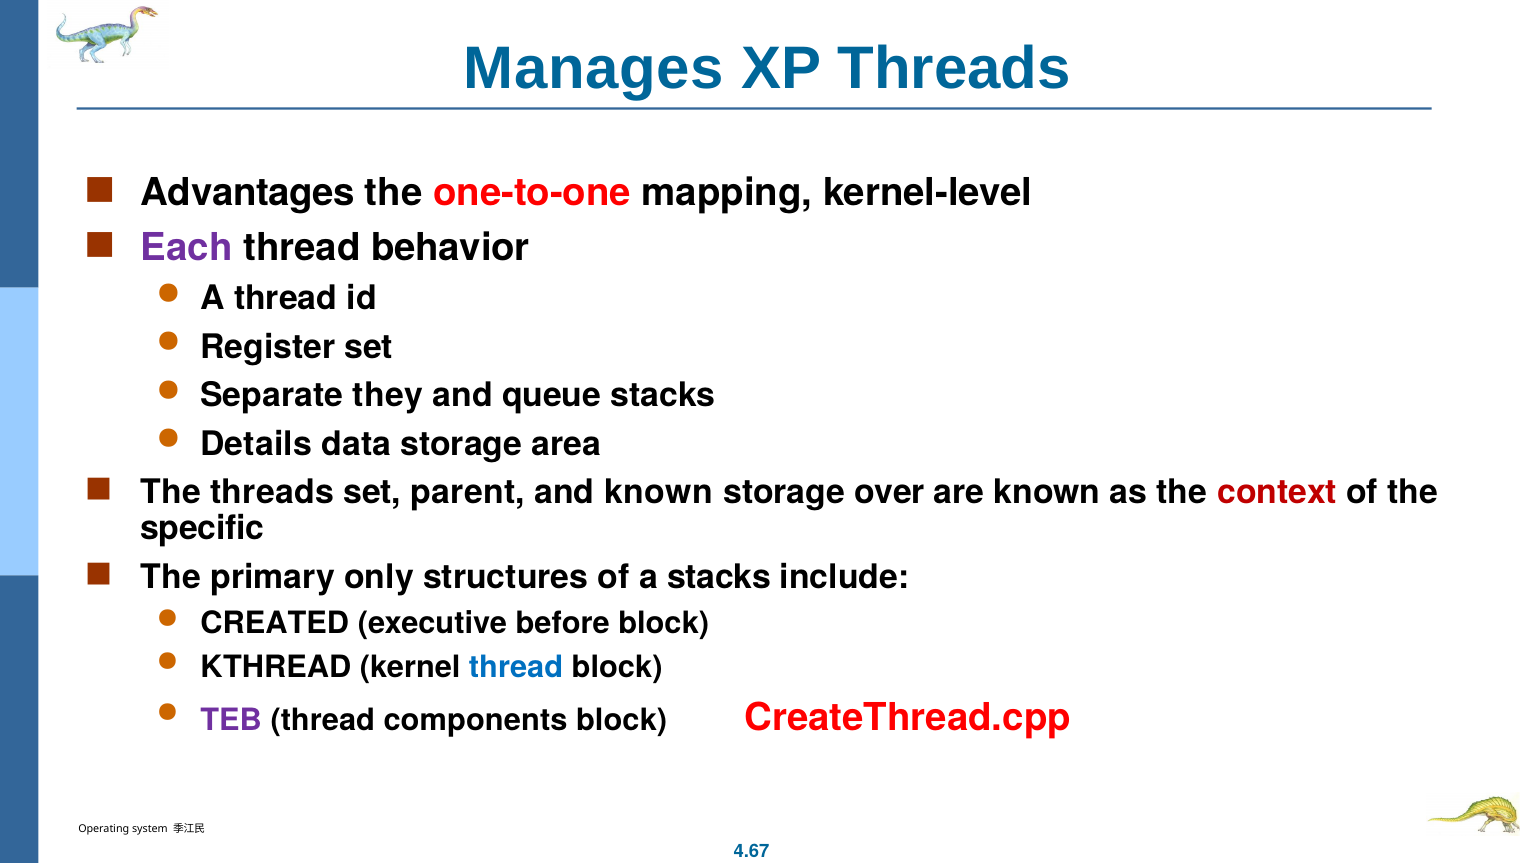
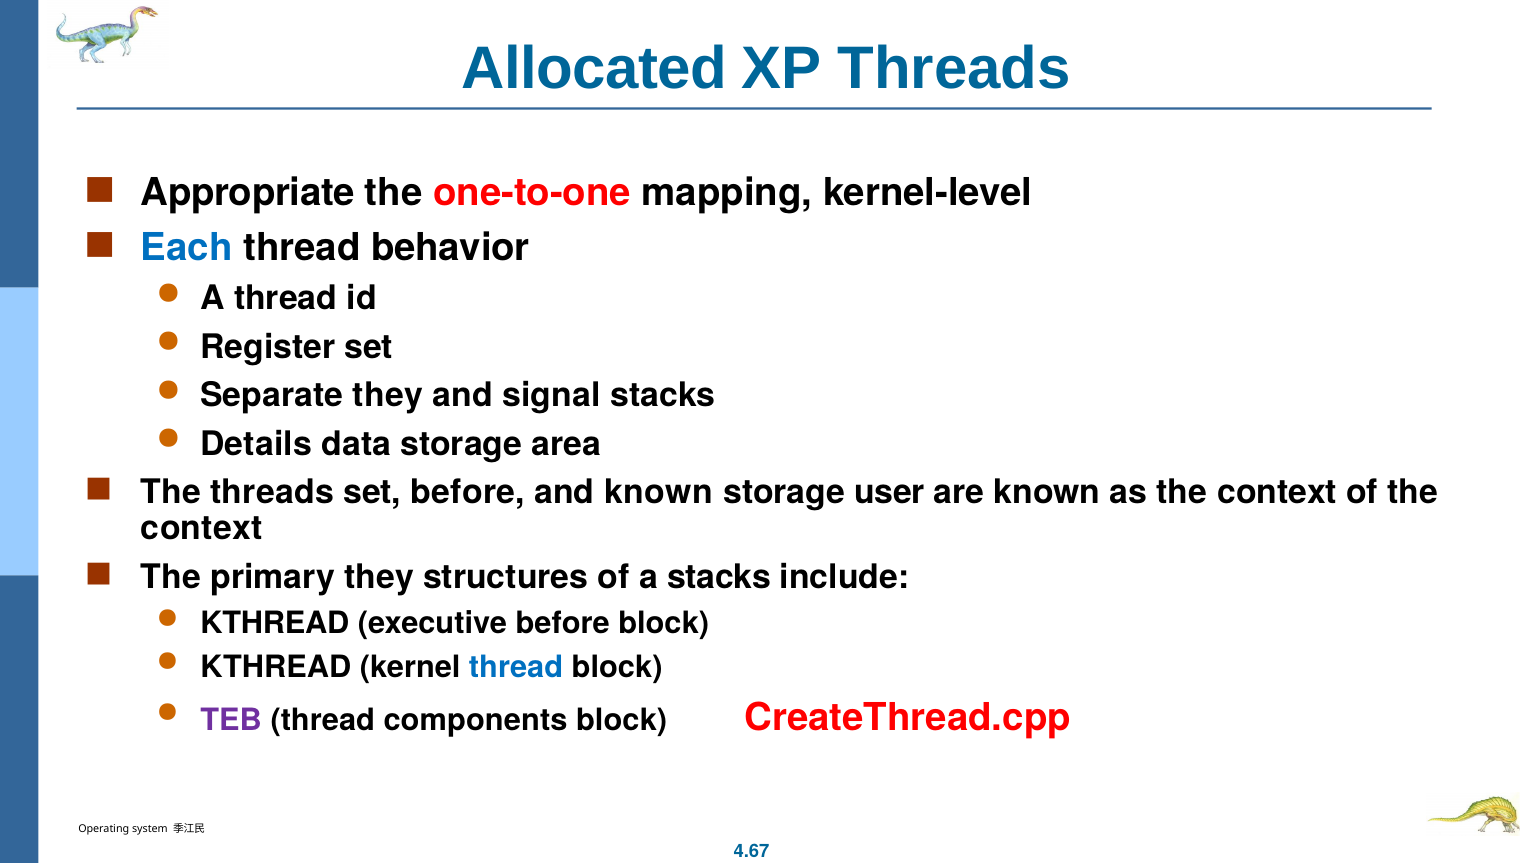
Manages: Manages -> Allocated
Advantages: Advantages -> Appropriate
Each colour: purple -> blue
queue: queue -> signal
set parent: parent -> before
over: over -> user
context at (1277, 492) colour: red -> black
specific at (202, 529): specific -> context
primary only: only -> they
CREATED at (275, 623): CREATED -> KTHREAD
